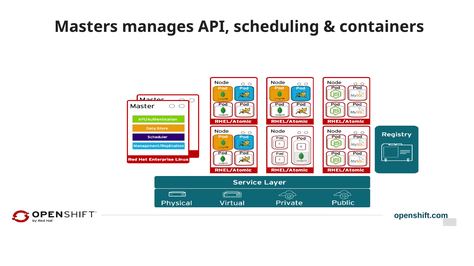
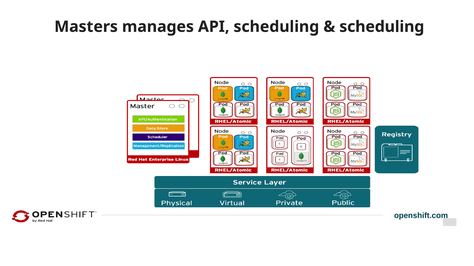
containers at (382, 27): containers -> scheduling
